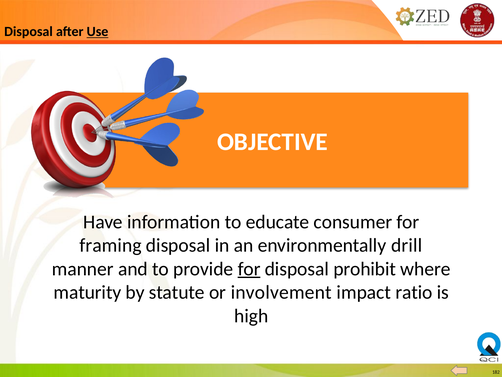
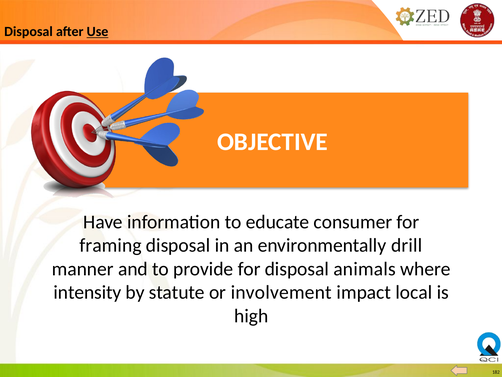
for at (249, 269) underline: present -> none
prohibit: prohibit -> animals
maturity: maturity -> intensity
ratio: ratio -> local
